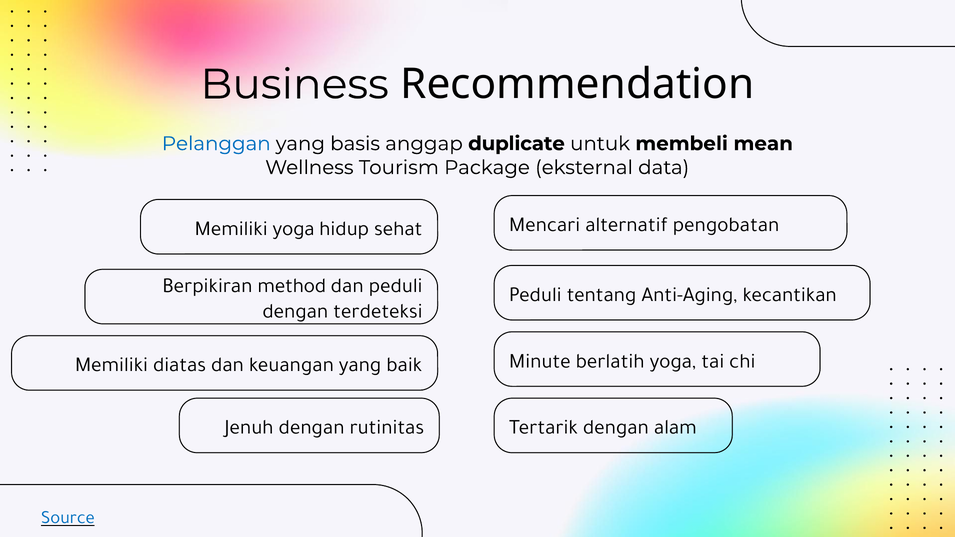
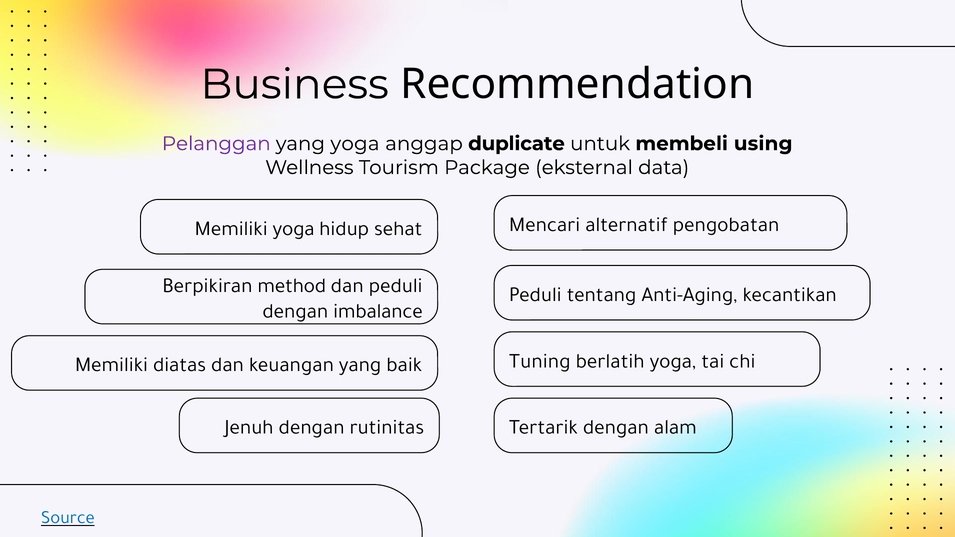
Pelanggan colour: blue -> purple
yang basis: basis -> yoga
mean: mean -> using
terdeteksi: terdeteksi -> imbalance
Minute: Minute -> Tuning
